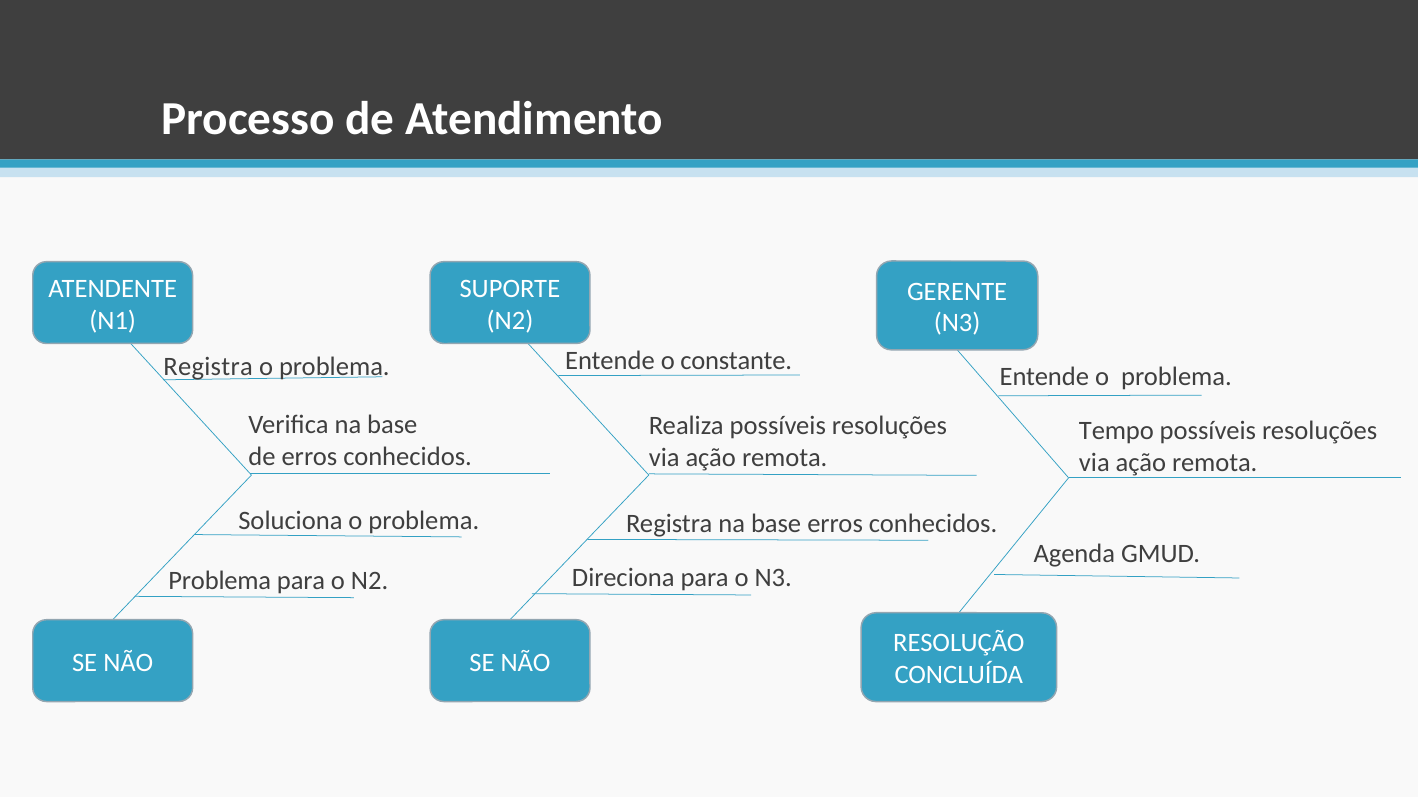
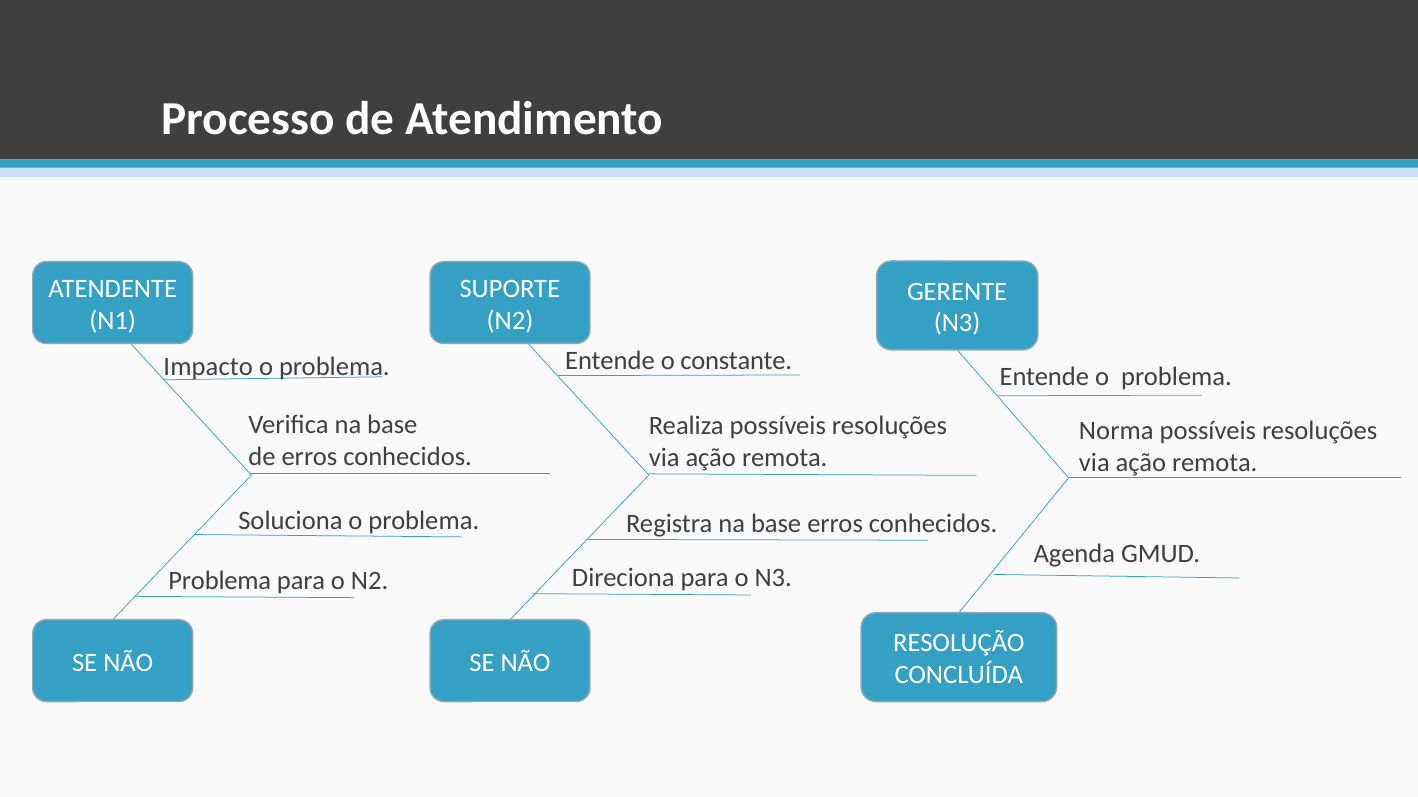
Registra at (208, 367): Registra -> Impacto
Tempo: Tempo -> Norma
